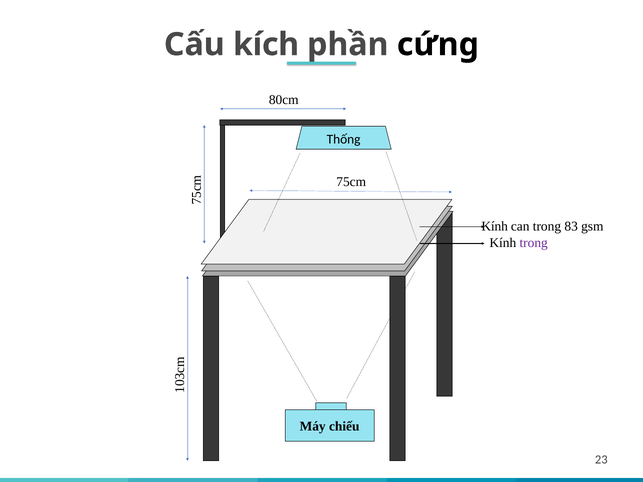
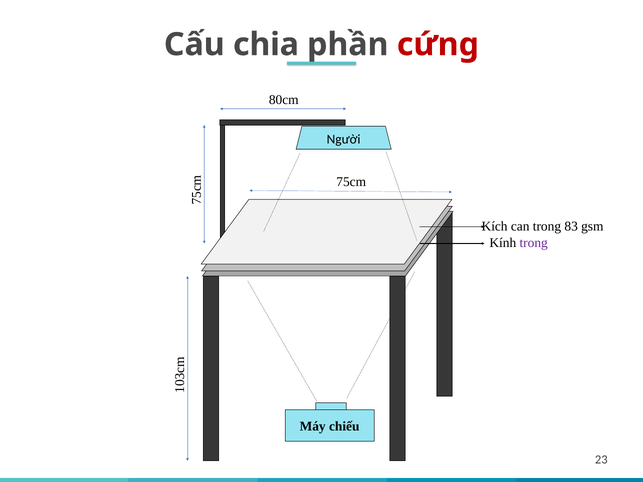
kích: kích -> chia
cứng colour: black -> red
Thống: Thống -> Người
Kính at (495, 226): Kính -> Kích
